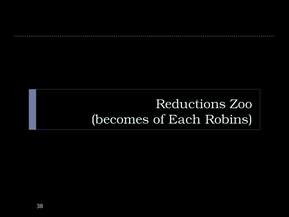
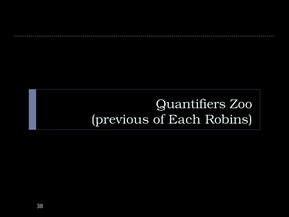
Reductions: Reductions -> Quantifiers
becomes: becomes -> previous
